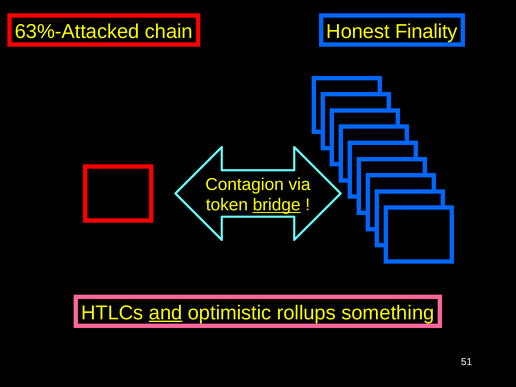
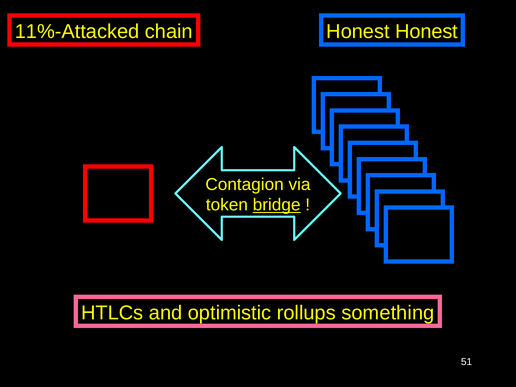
63%-Attacked: 63%-Attacked -> 11%-Attacked
Honest Finality: Finality -> Honest
and underline: present -> none
